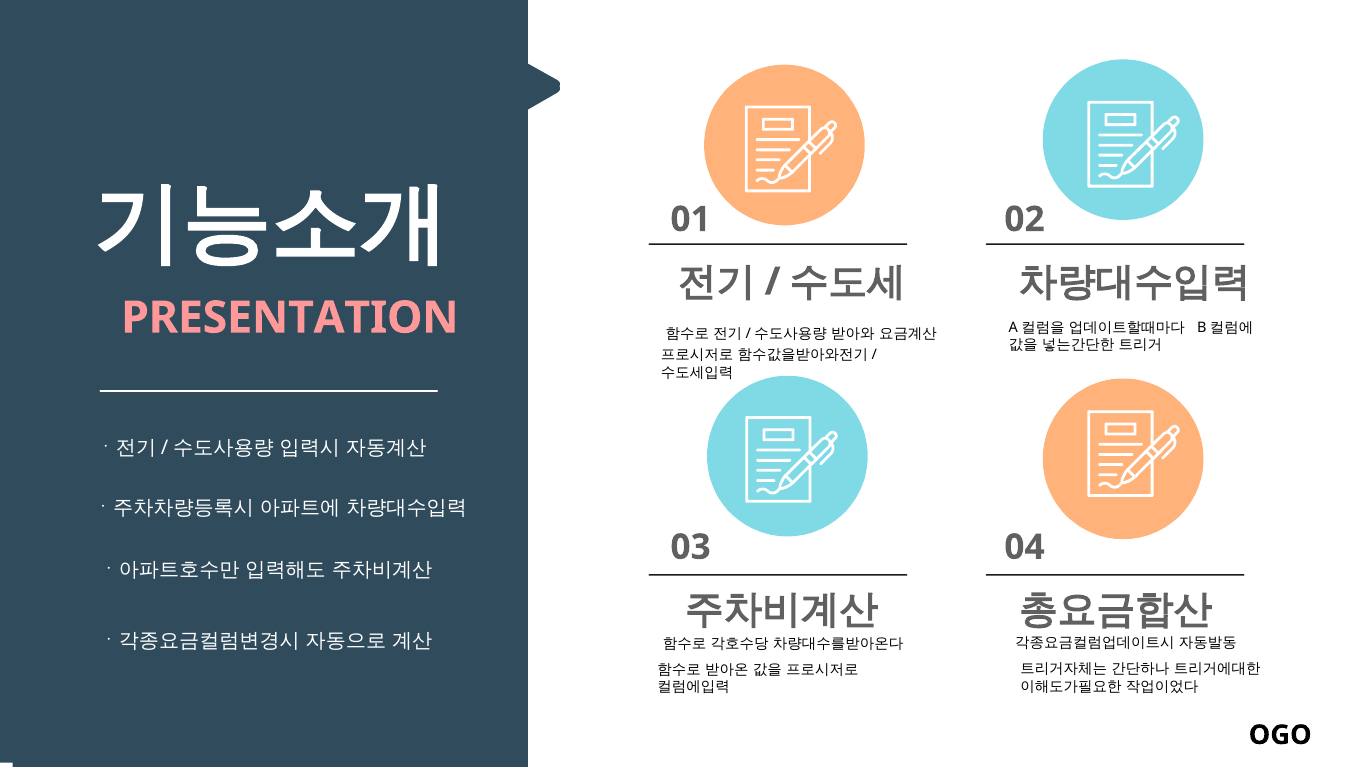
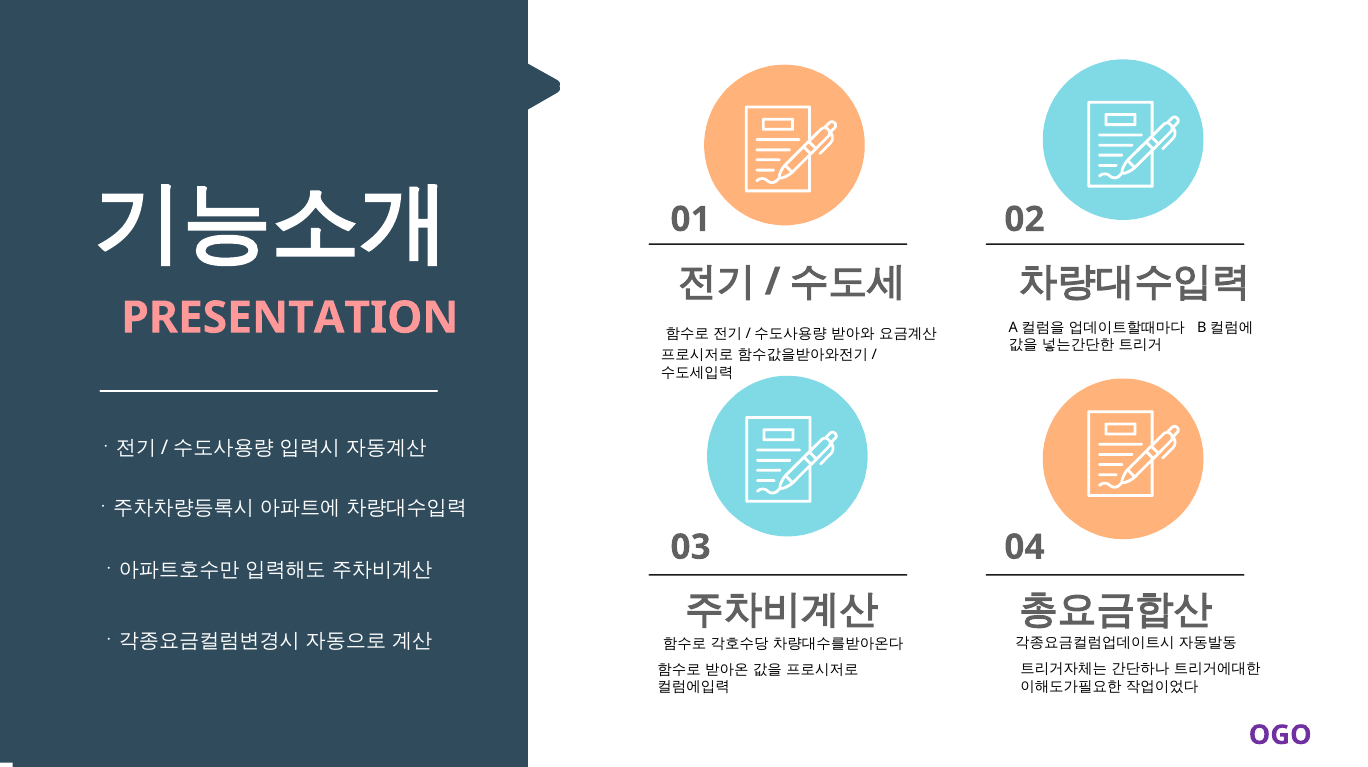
OGO colour: black -> purple
